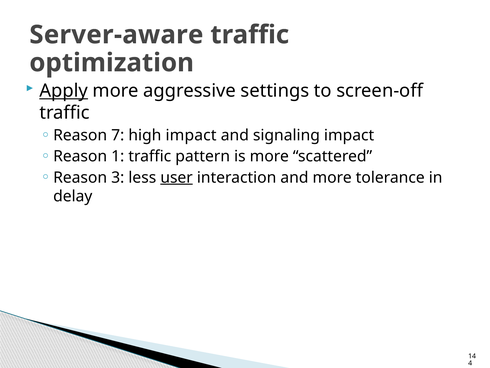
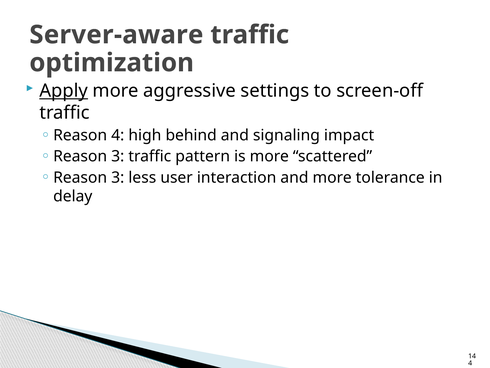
Reason 7: 7 -> 4
high impact: impact -> behind
1 at (118, 156): 1 -> 3
user underline: present -> none
